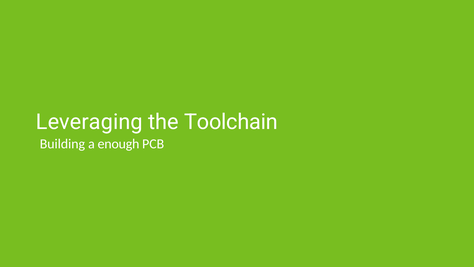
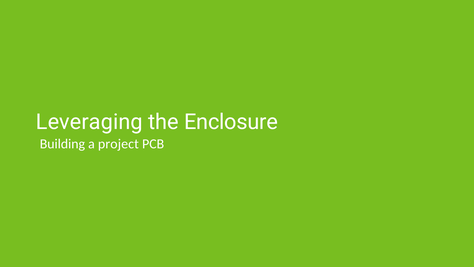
Toolchain: Toolchain -> Enclosure
enough: enough -> project
